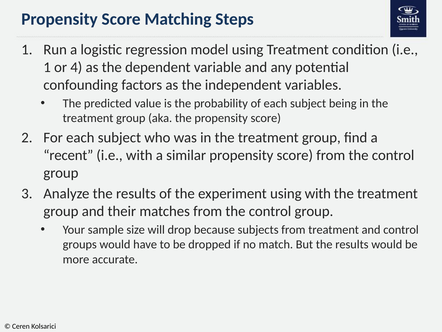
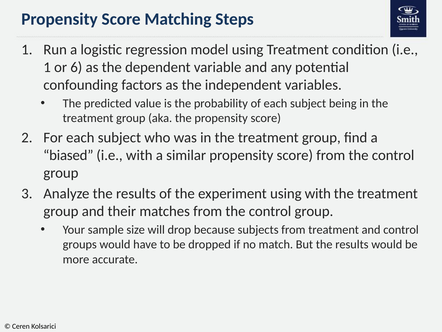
4: 4 -> 6
recent: recent -> biased
